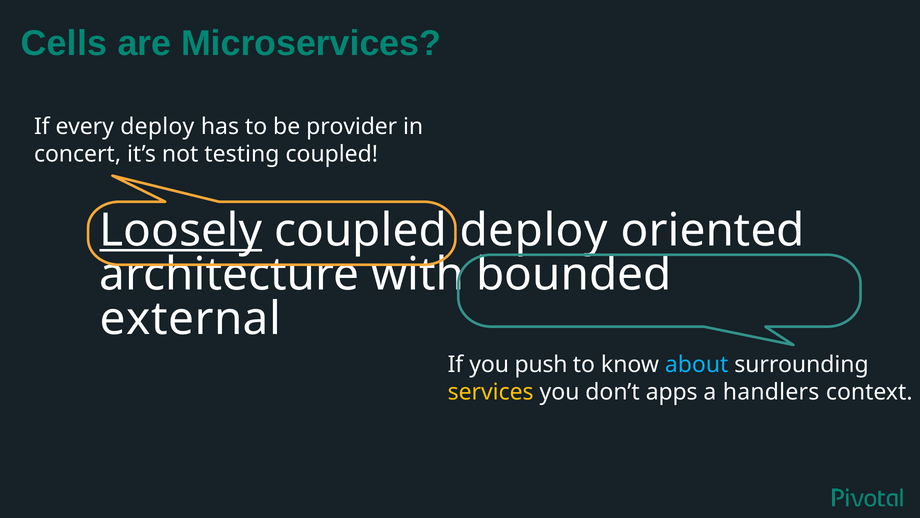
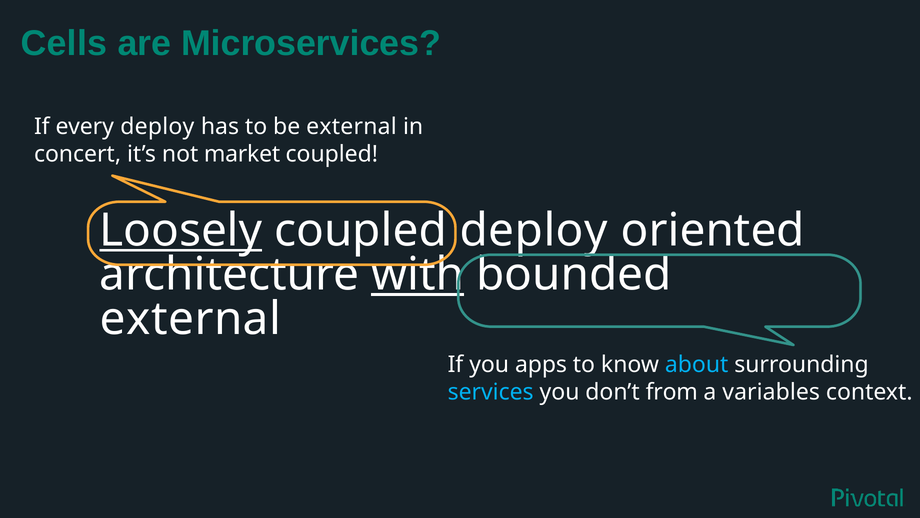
be provider: provider -> external
testing: testing -> market
with underline: none -> present
push: push -> apps
services colour: yellow -> light blue
apps: apps -> from
handlers: handlers -> variables
